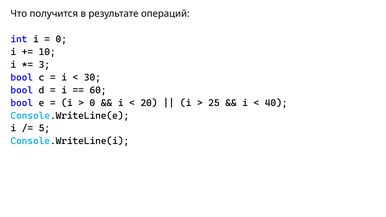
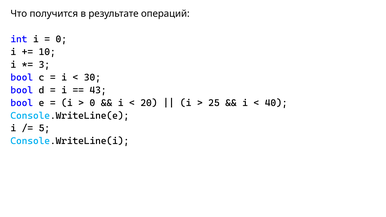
60: 60 -> 43
